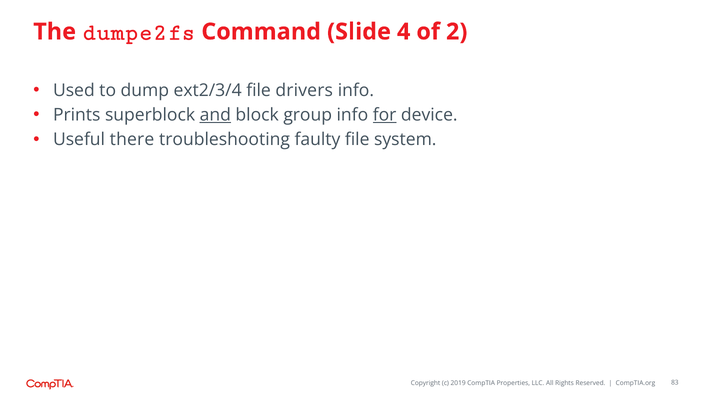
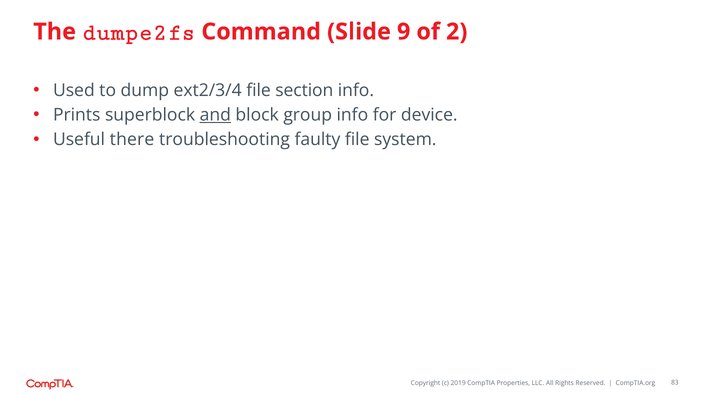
4: 4 -> 9
drivers: drivers -> section
for underline: present -> none
